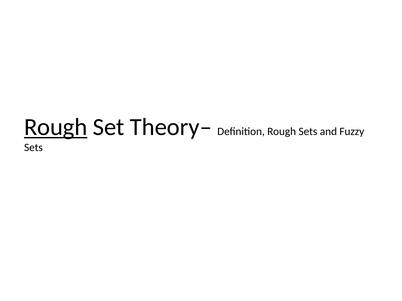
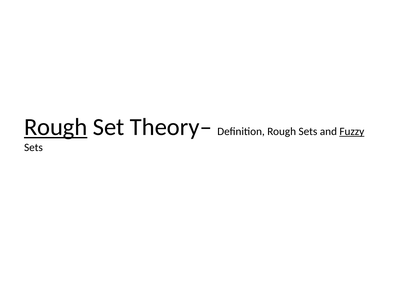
Fuzzy underline: none -> present
